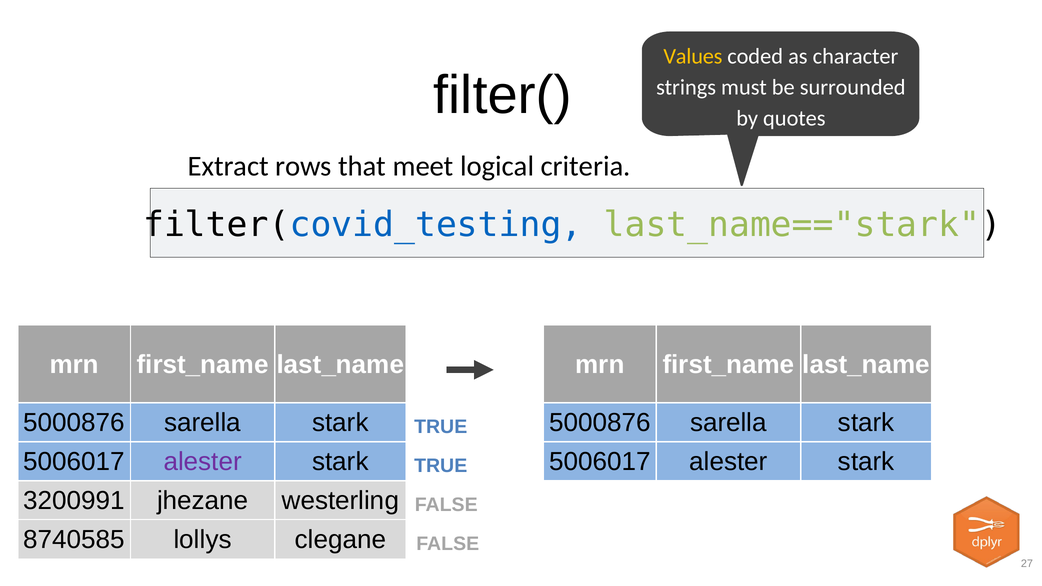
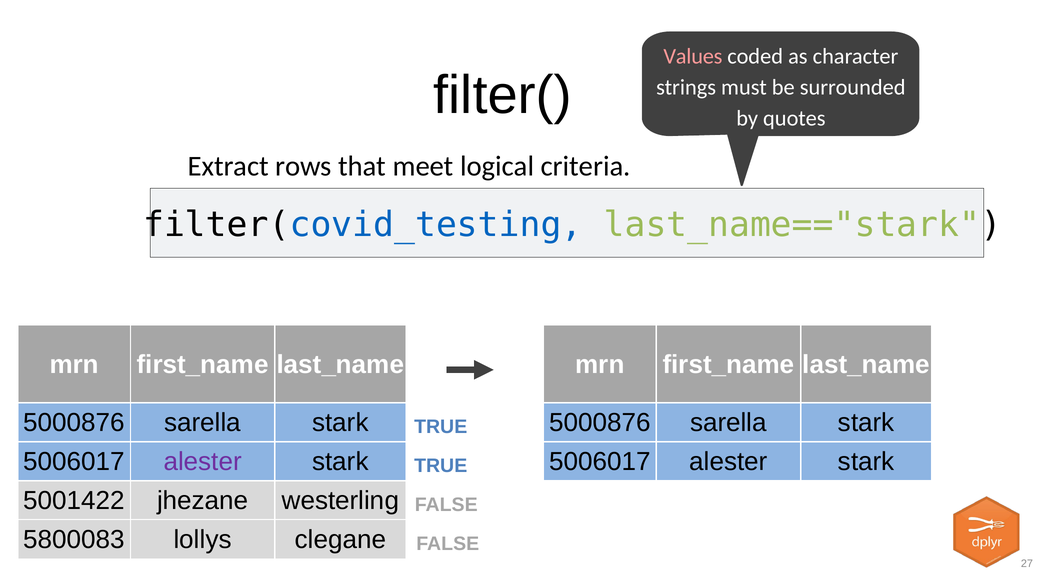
Values colour: yellow -> pink
3200991: 3200991 -> 5001422
8740585: 8740585 -> 5800083
